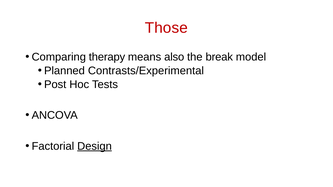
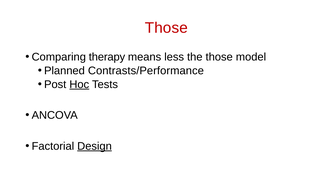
also: also -> less
the break: break -> those
Contrasts/Experimental: Contrasts/Experimental -> Contrasts/Performance
Hoc underline: none -> present
